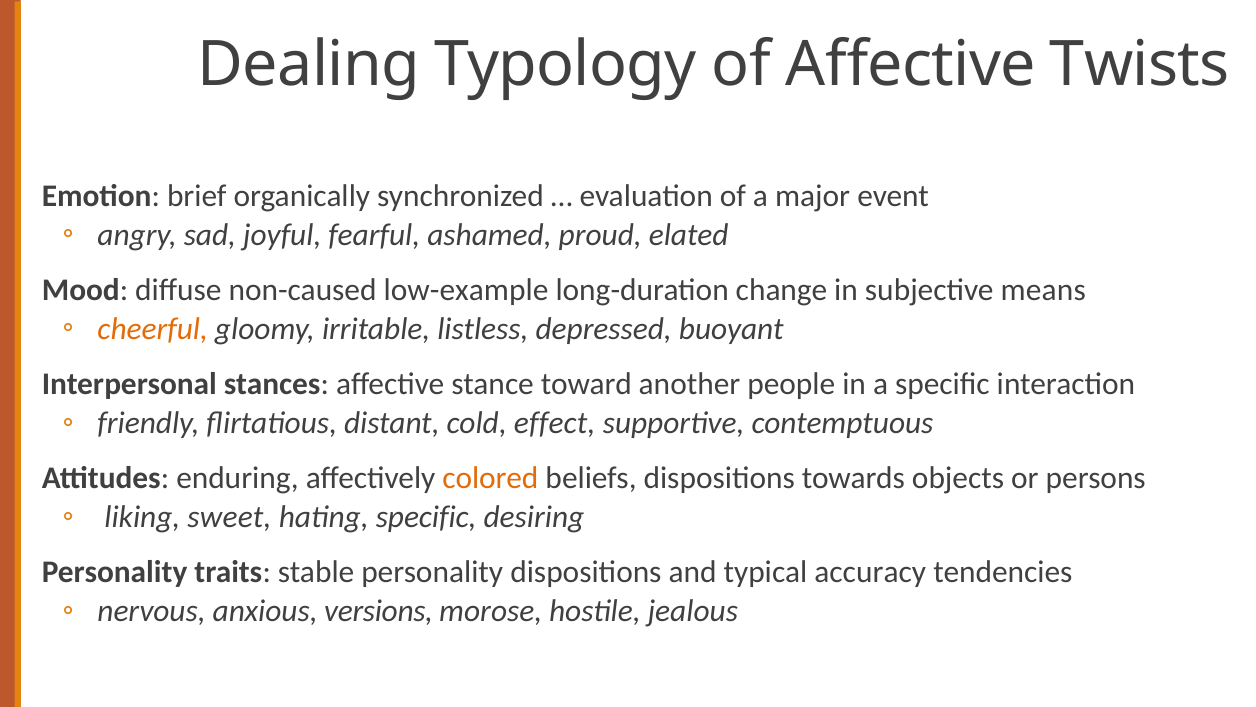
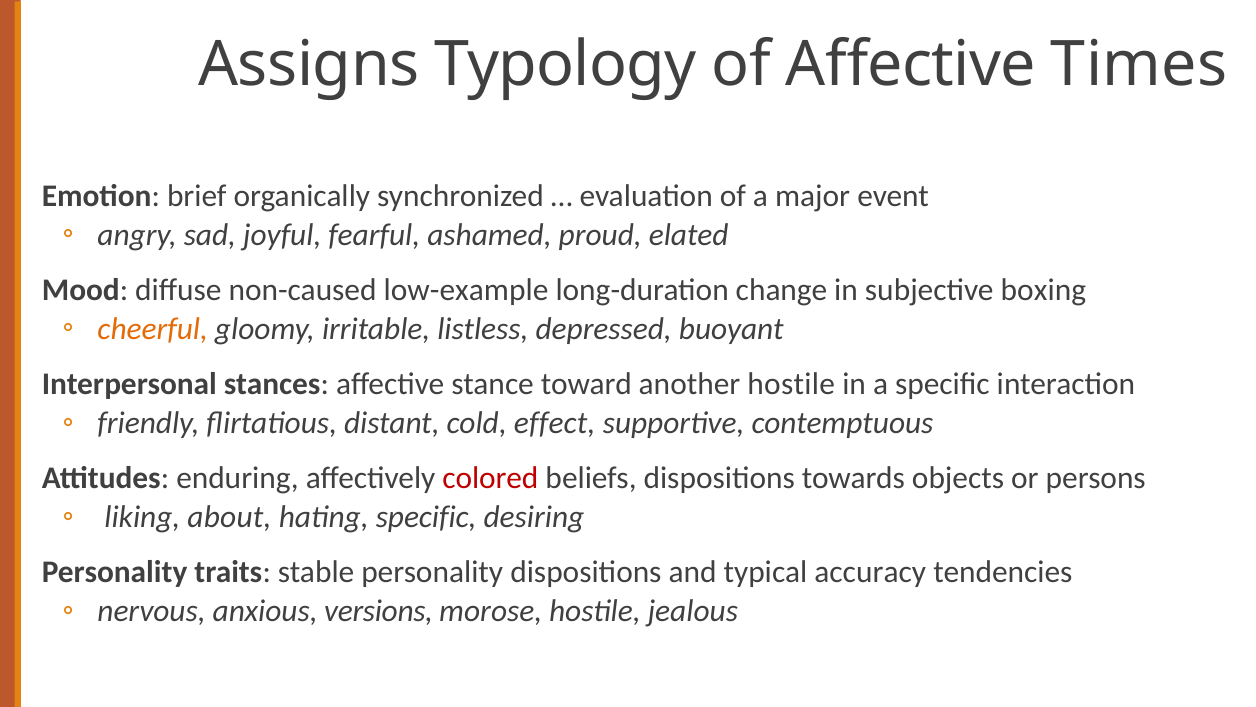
Dealing: Dealing -> Assigns
Twists: Twists -> Times
means: means -> boxing
another people: people -> hostile
colored colour: orange -> red
sweet: sweet -> about
